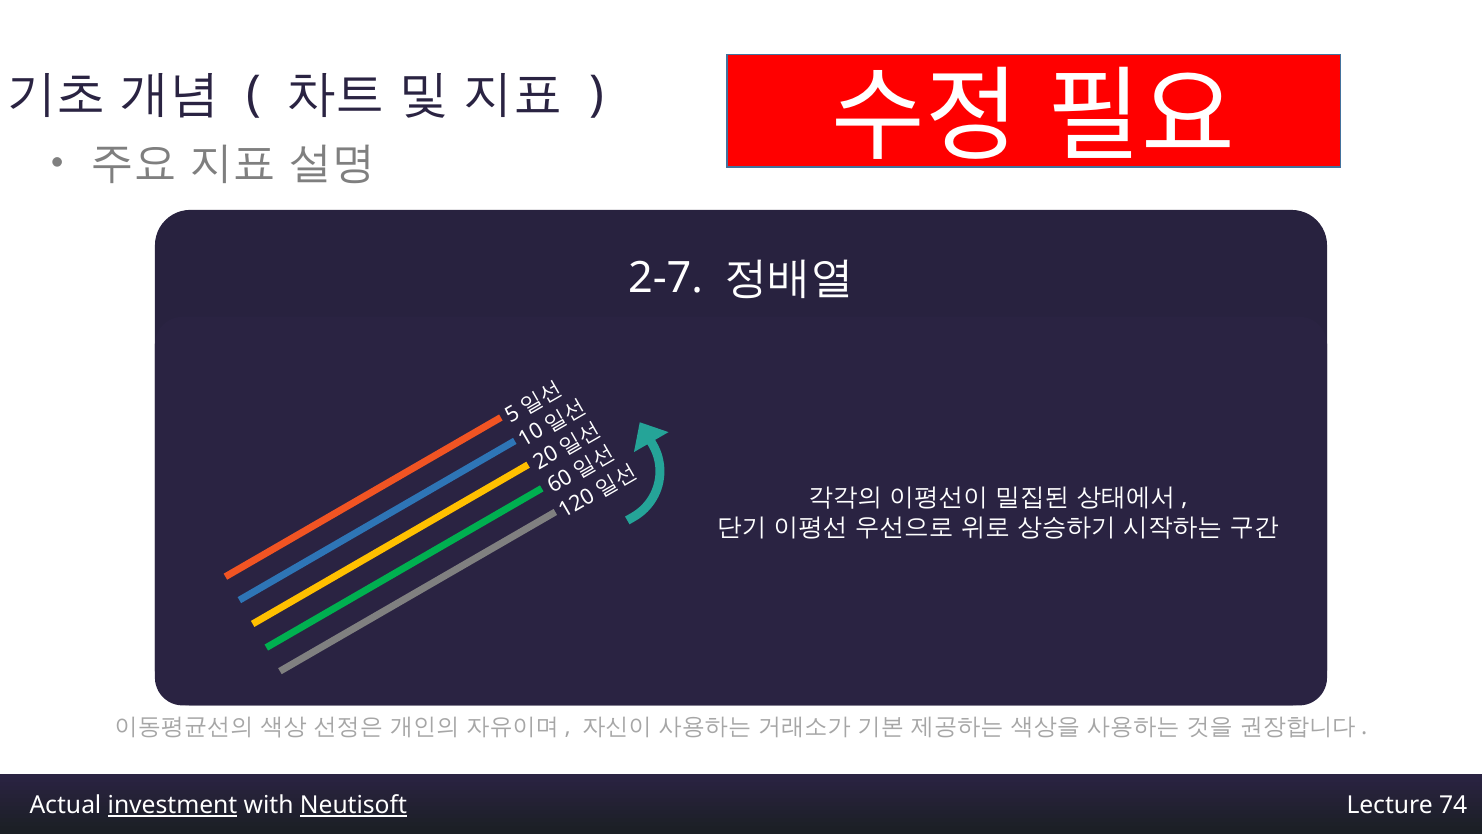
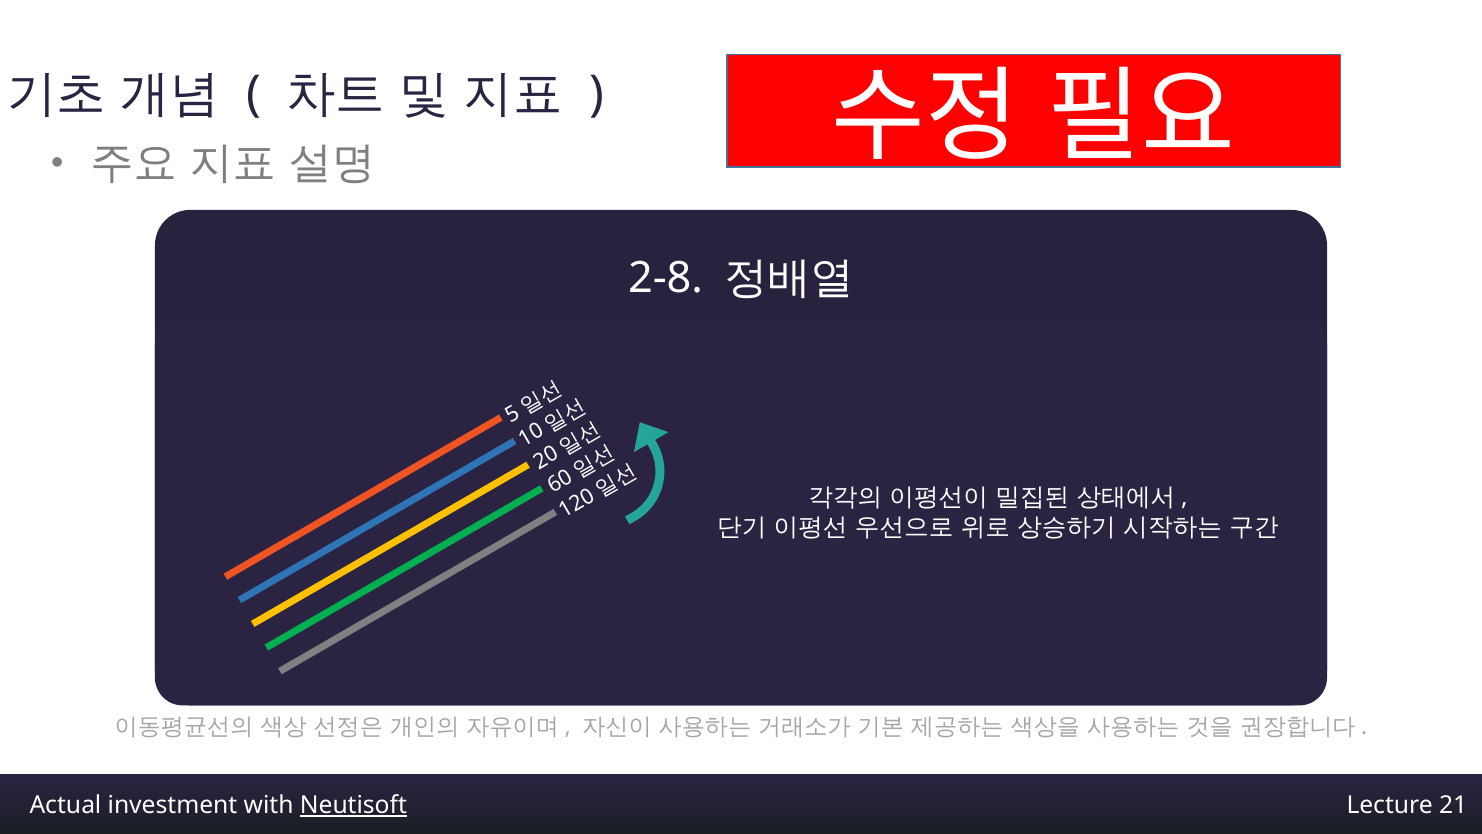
2-7: 2-7 -> 2-8
investment underline: present -> none
74: 74 -> 21
